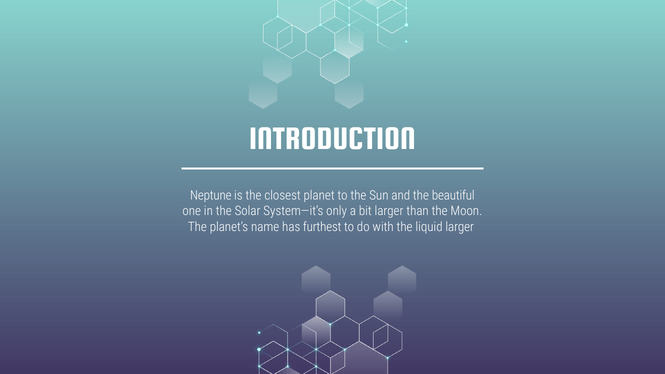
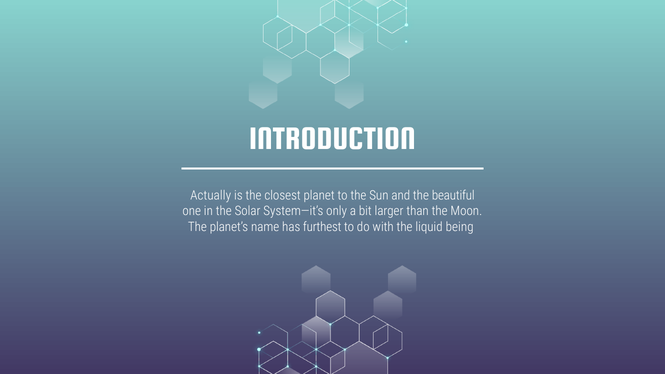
Neptune: Neptune -> Actually
liquid larger: larger -> being
